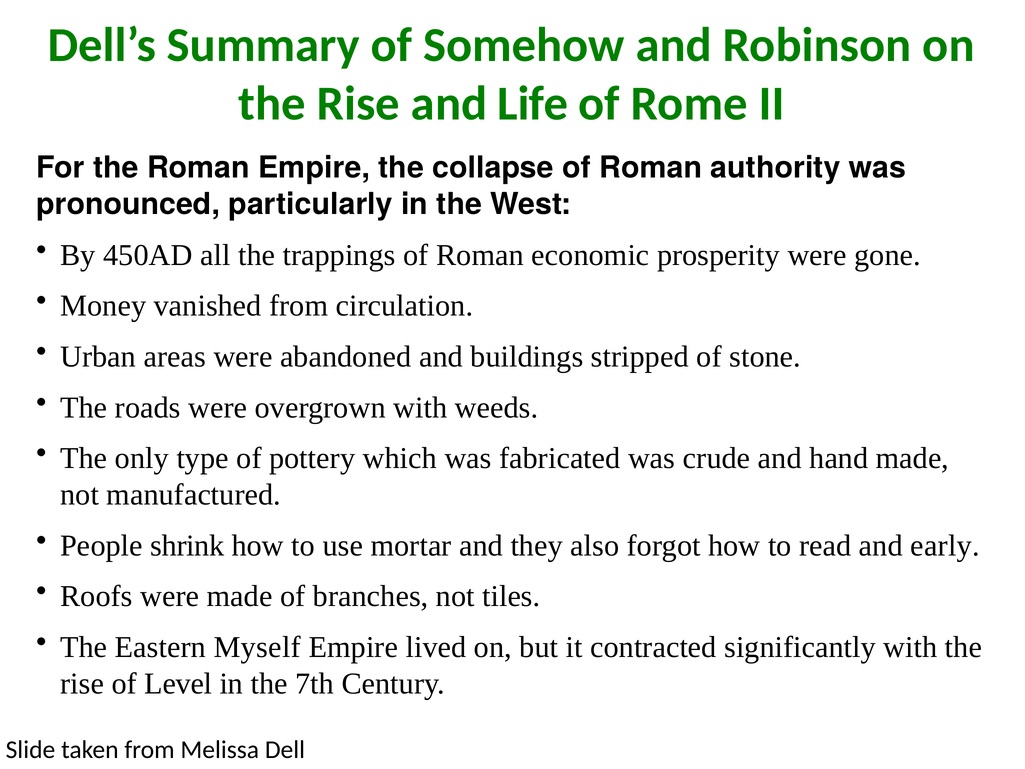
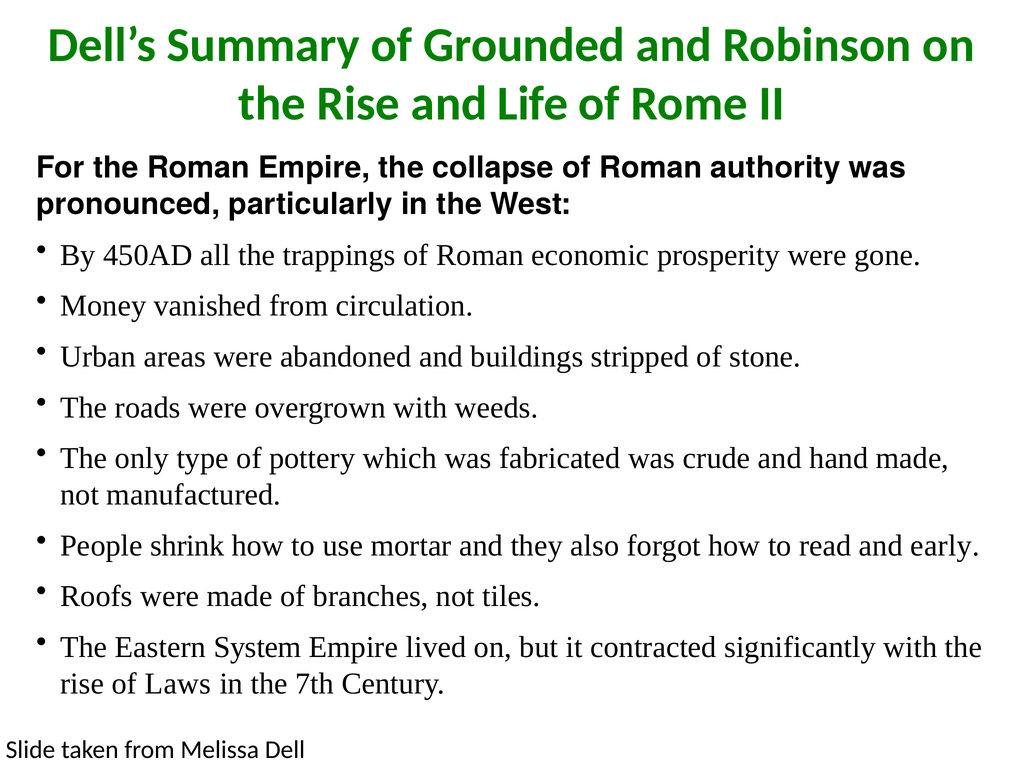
Somehow: Somehow -> Grounded
Myself: Myself -> System
Level: Level -> Laws
